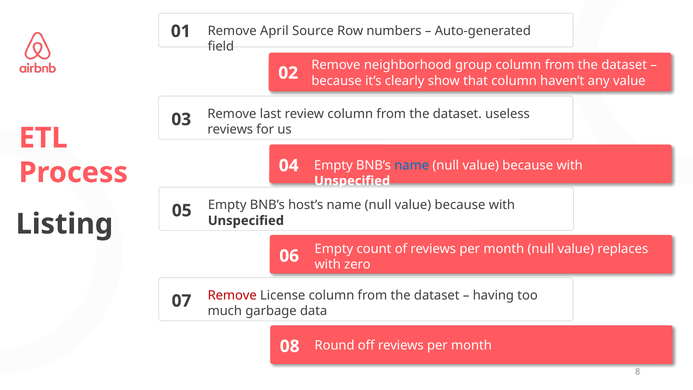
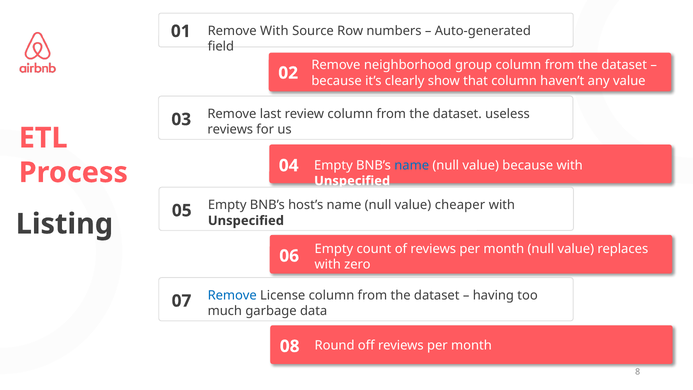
Remove April: April -> With
because at (460, 205): because -> cheaper
Remove at (232, 295) colour: red -> blue
